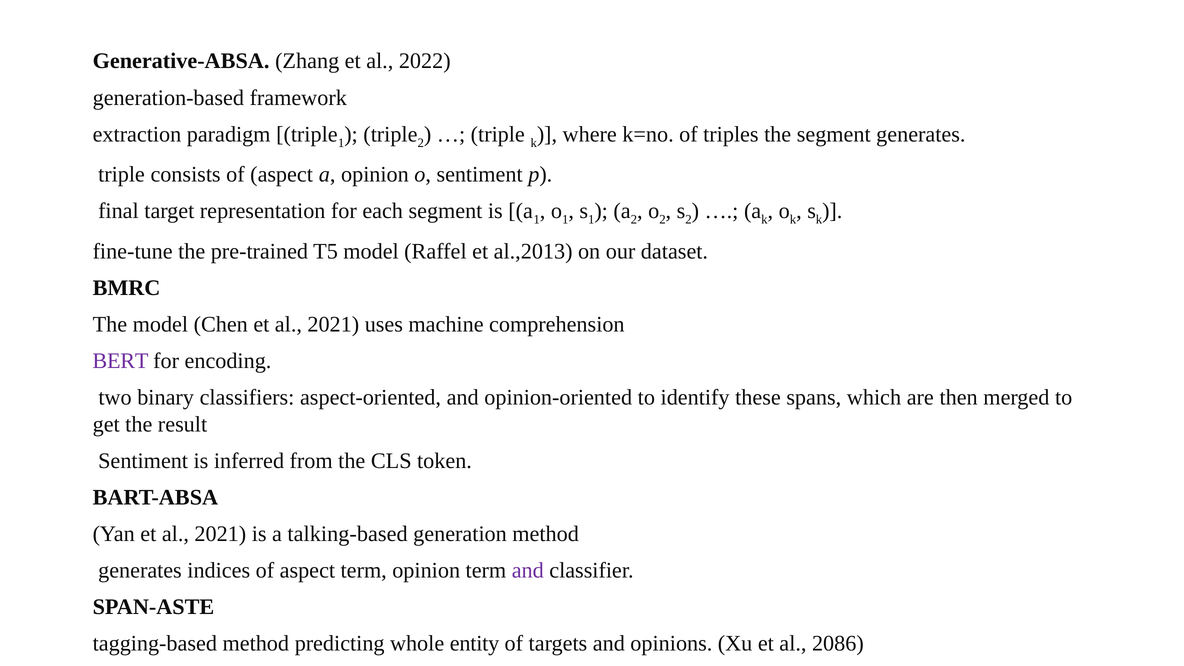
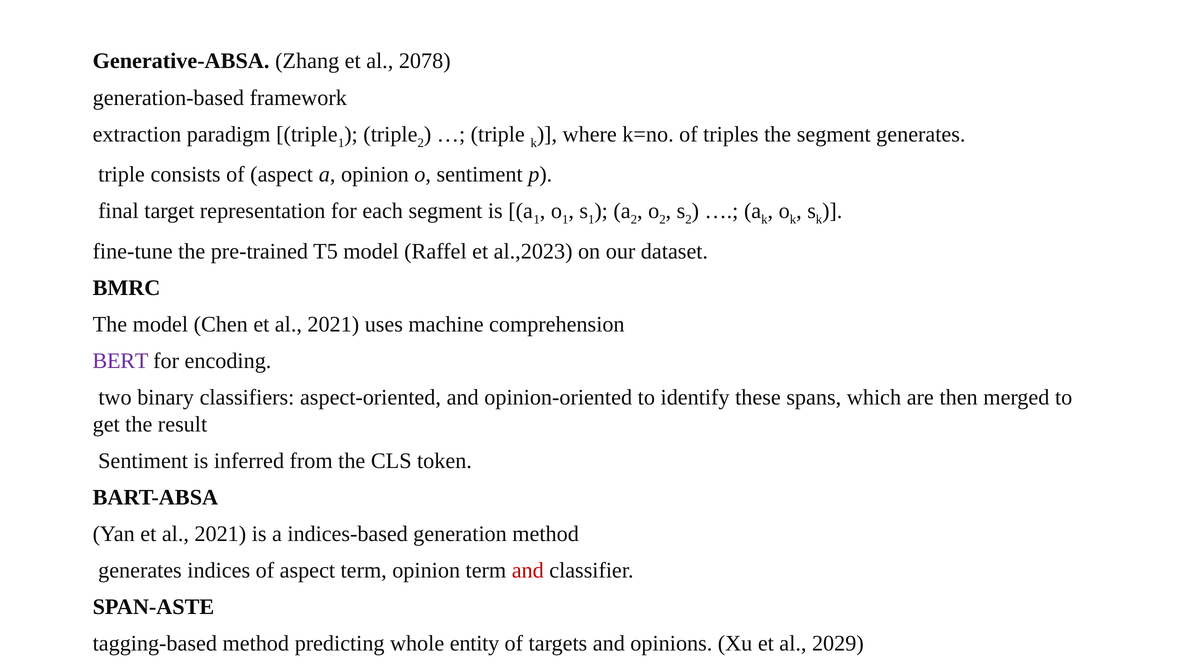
2022: 2022 -> 2078
al.,2013: al.,2013 -> al.,2023
talking-based: talking-based -> indices-based
and at (528, 570) colour: purple -> red
2086: 2086 -> 2029
